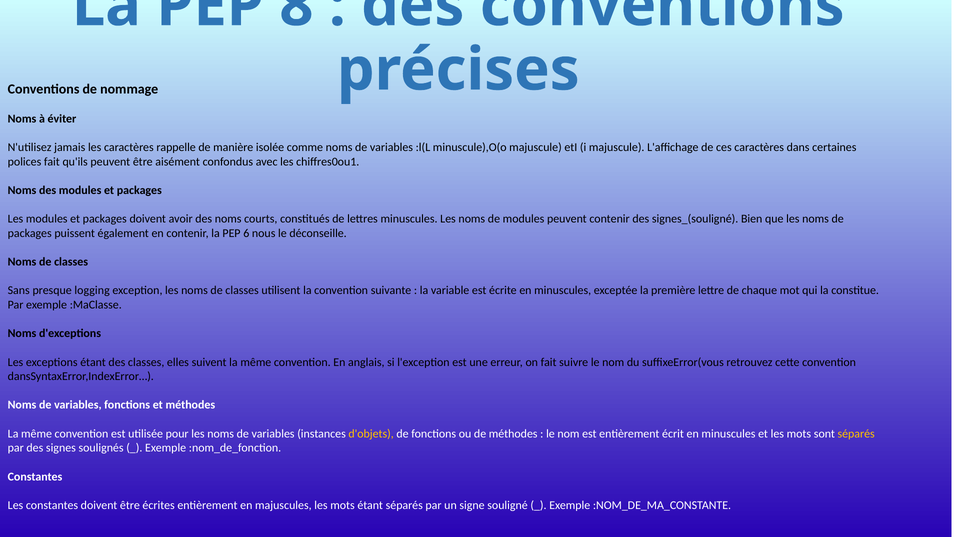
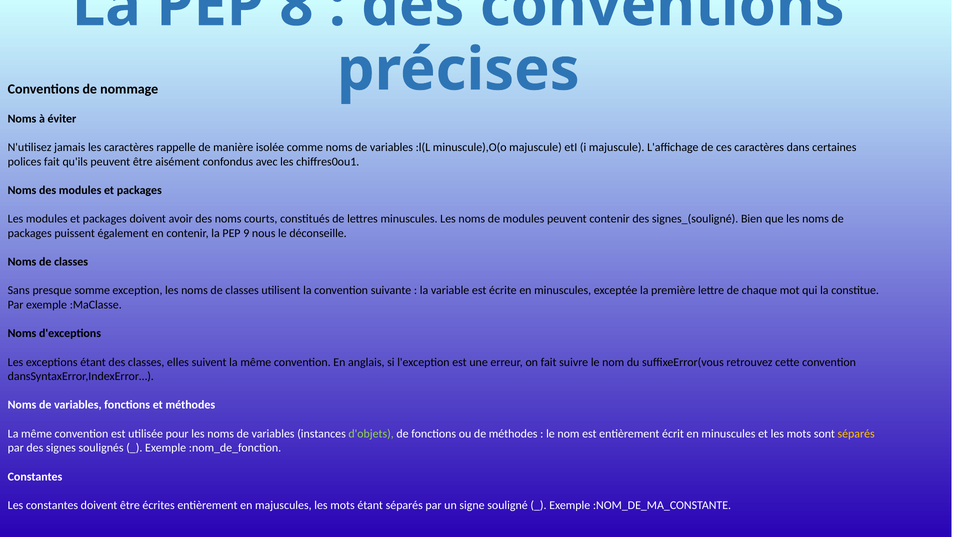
6: 6 -> 9
logging: logging -> somme
d'objets colour: yellow -> light green
